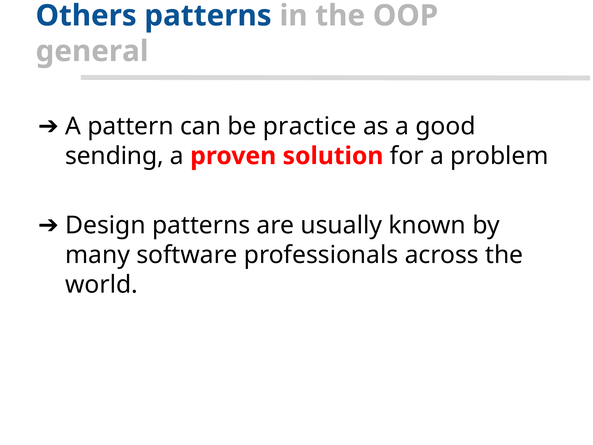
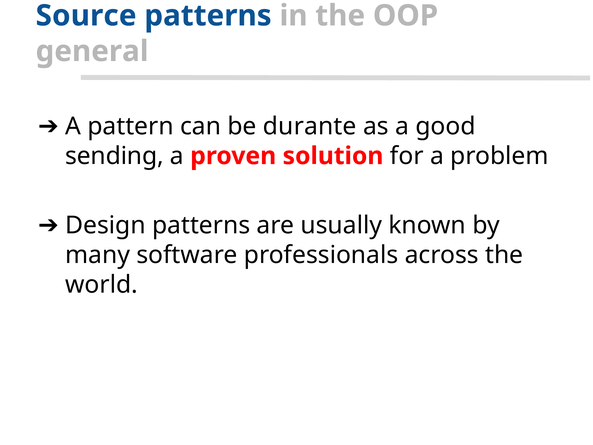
Others: Others -> Source
practice: practice -> durante
